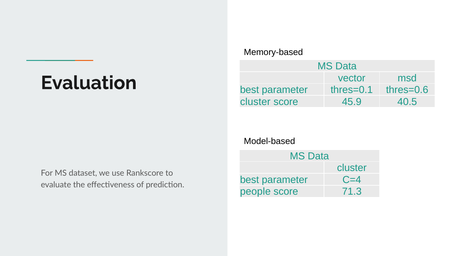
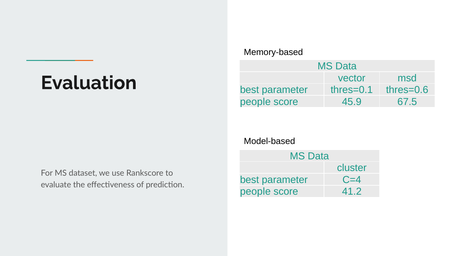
cluster at (255, 102): cluster -> people
40.5: 40.5 -> 67.5
71.3: 71.3 -> 41.2
